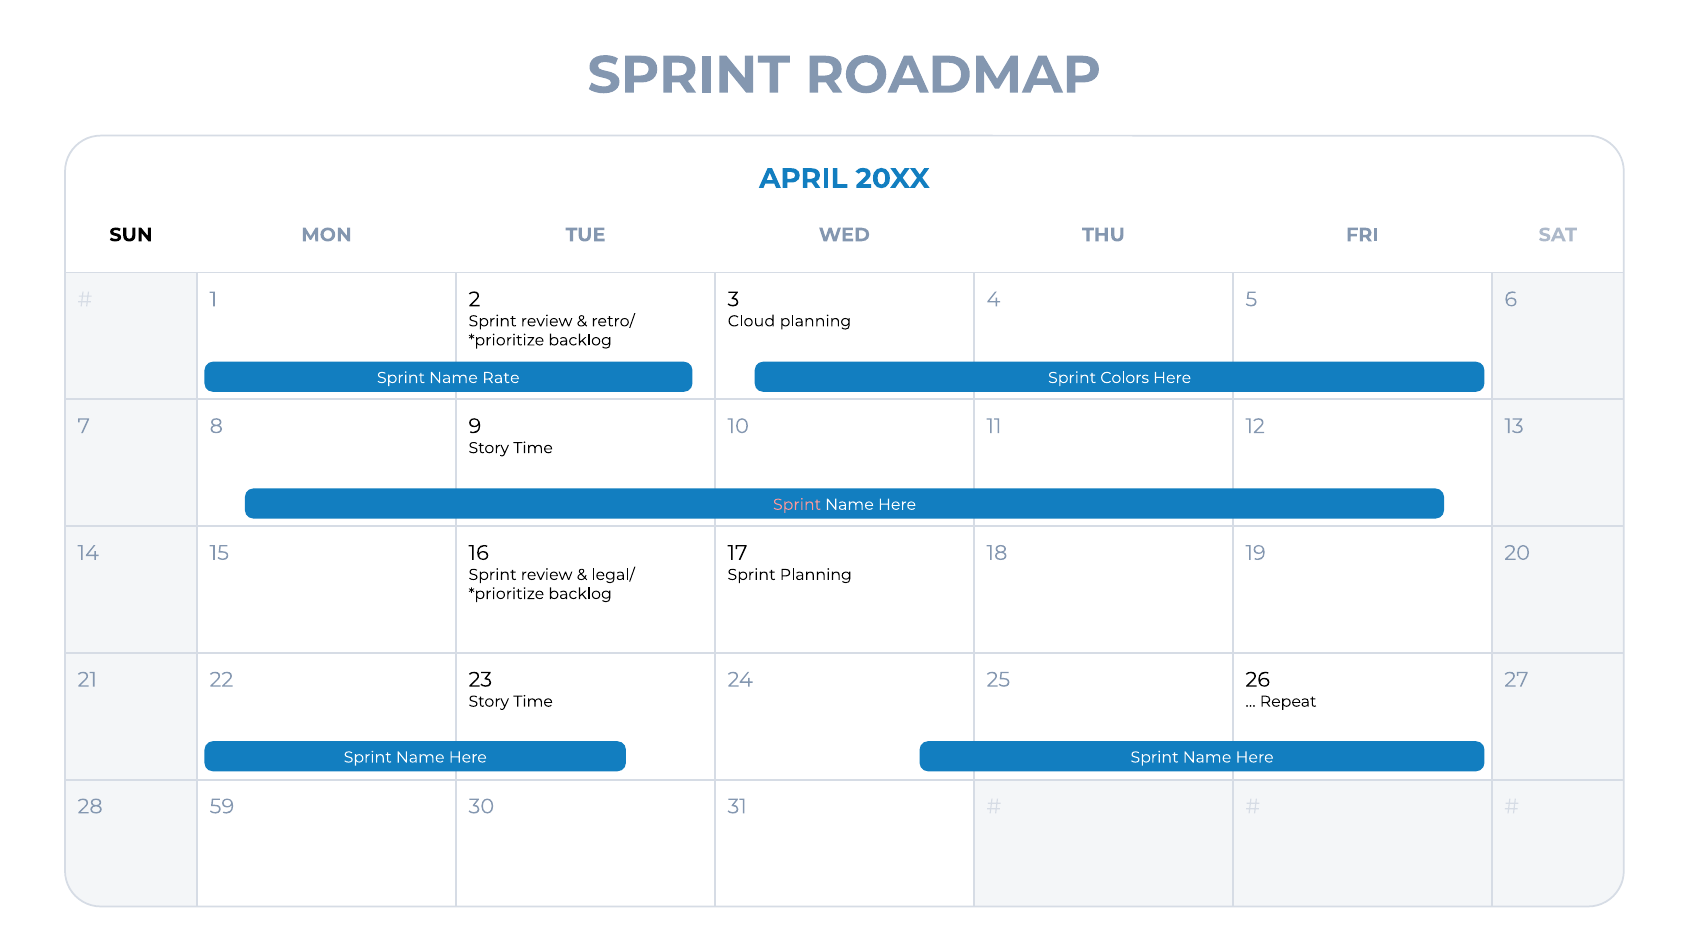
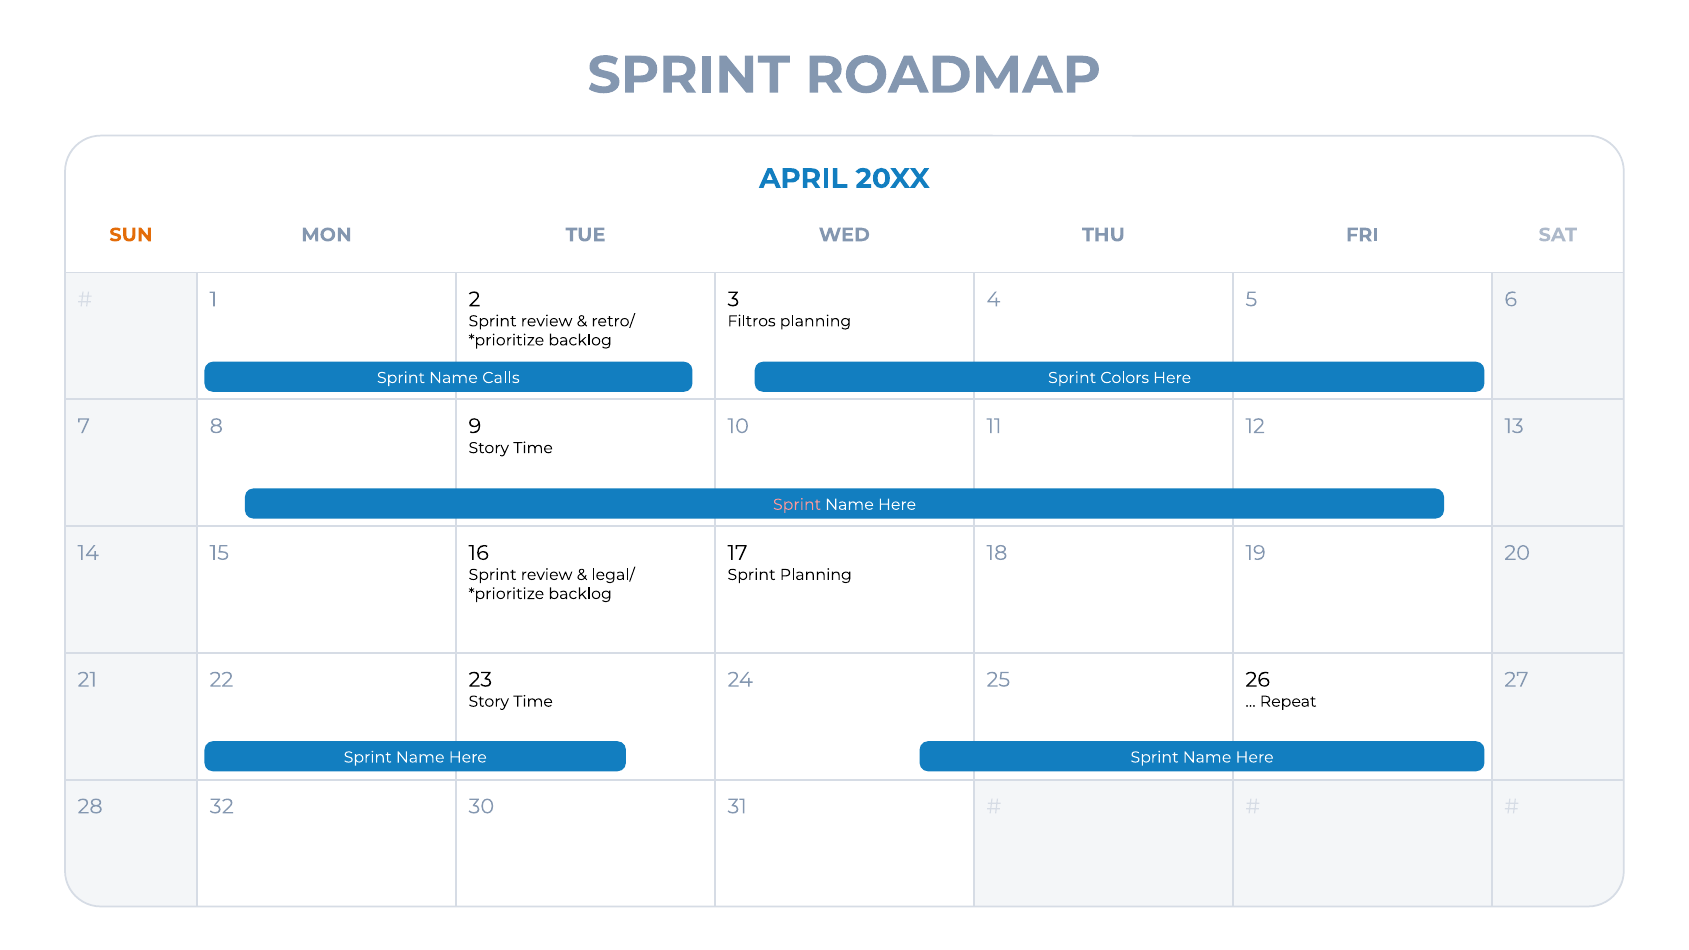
SUN colour: black -> orange
Cloud: Cloud -> Filtros
Rate: Rate -> Calls
59: 59 -> 32
